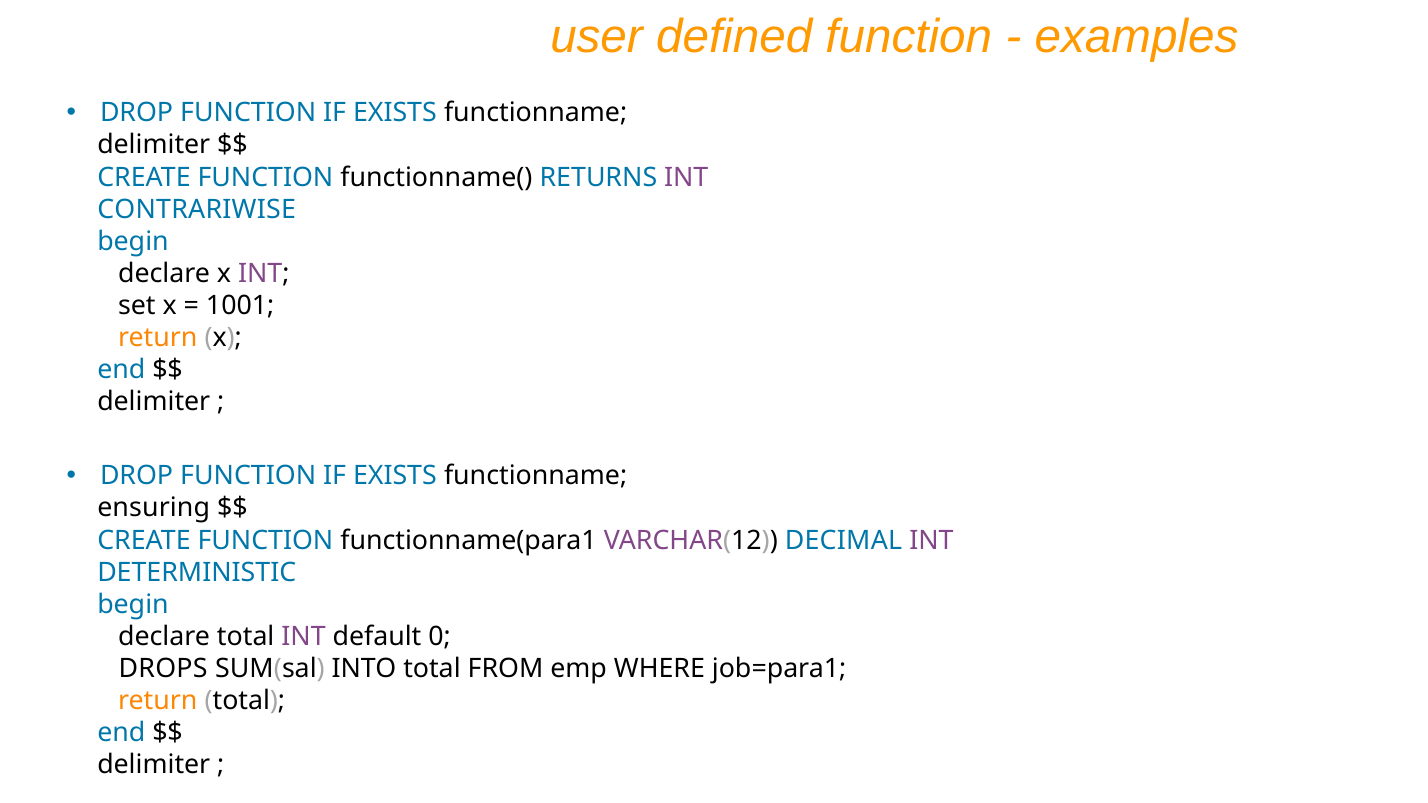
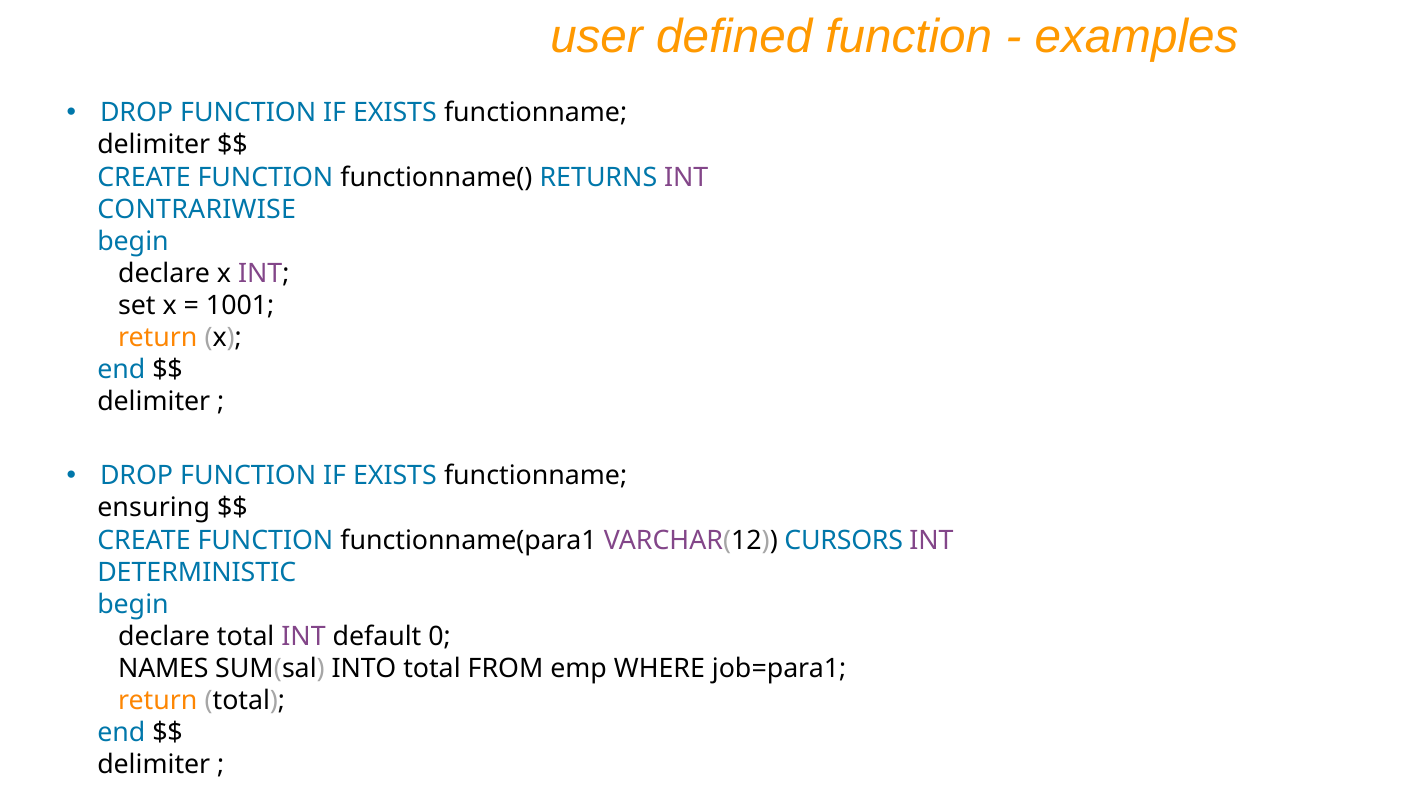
DECIMAL: DECIMAL -> CURSORS
DROPS: DROPS -> NAMES
